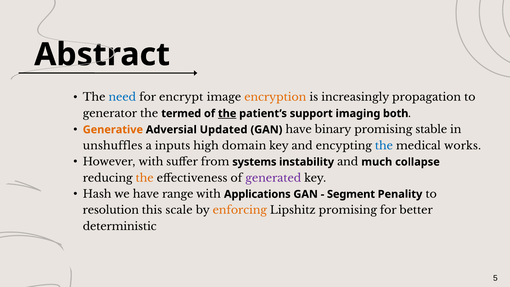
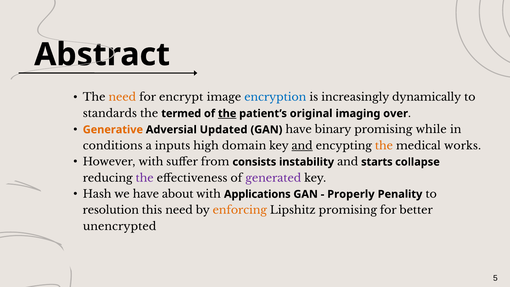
need at (122, 97) colour: blue -> orange
encryption colour: orange -> blue
propagation: propagation -> dynamically
generator: generator -> standards
support: support -> original
both: both -> over
stable: stable -> while
unshuffles: unshuffles -> conditions
and at (302, 146) underline: none -> present
the at (384, 146) colour: blue -> orange
systems: systems -> consists
much: much -> starts
the at (145, 178) colour: orange -> purple
range: range -> about
Segment: Segment -> Properly
this scale: scale -> need
deterministic: deterministic -> unencrypted
